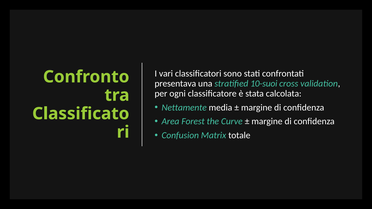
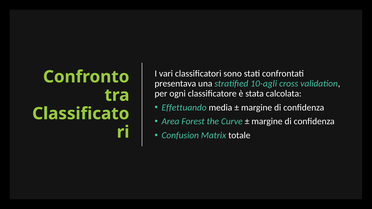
10-suoi: 10-suoi -> 10-agli
Nettamente: Nettamente -> Effettuando
